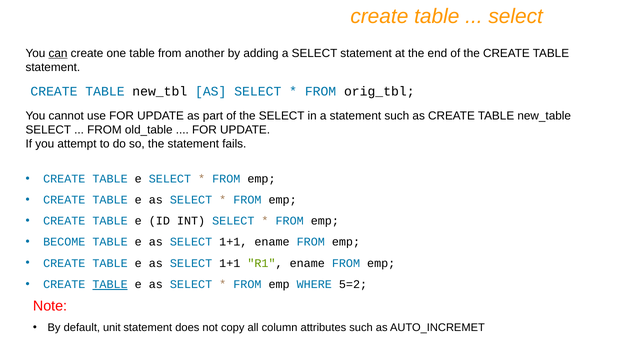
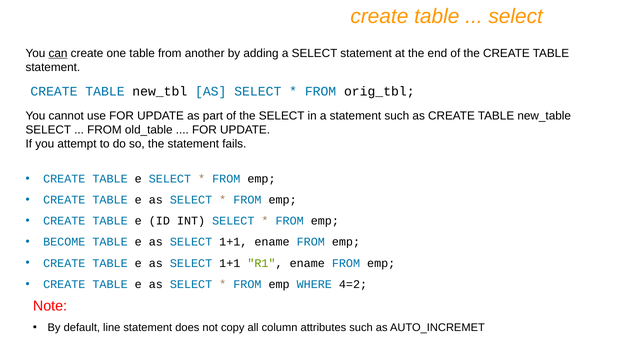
TABLE at (110, 284) underline: present -> none
5=2: 5=2 -> 4=2
unit: unit -> line
